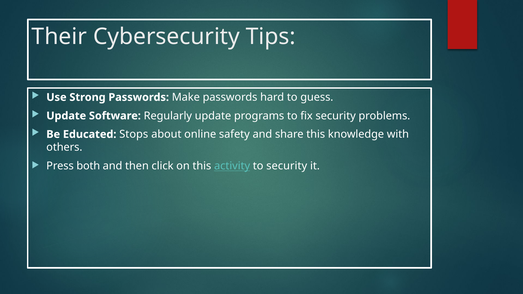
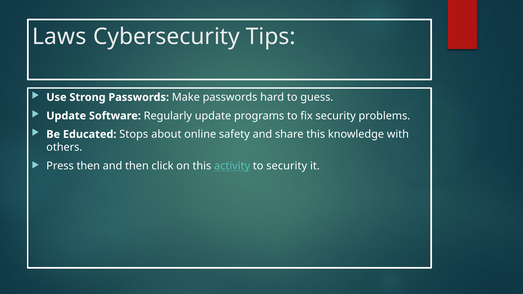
Their: Their -> Laws
Press both: both -> then
